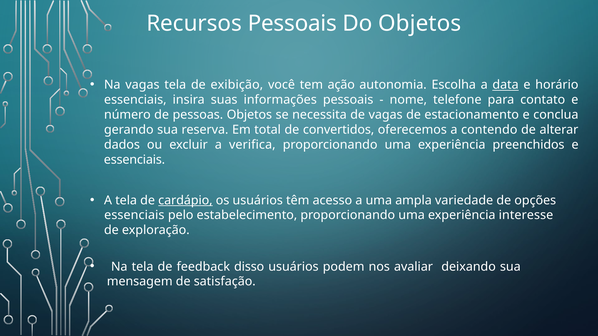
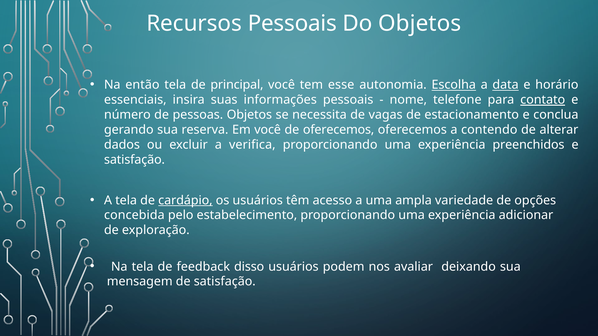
Na vagas: vagas -> então
exibição: exibição -> principal
ação: ação -> esse
Escolha underline: none -> present
contato underline: none -> present
Em total: total -> você
de convertidos: convertidos -> oferecemos
essenciais at (134, 160): essenciais -> satisfação
essenciais at (134, 215): essenciais -> concebida
interesse: interesse -> adicionar
